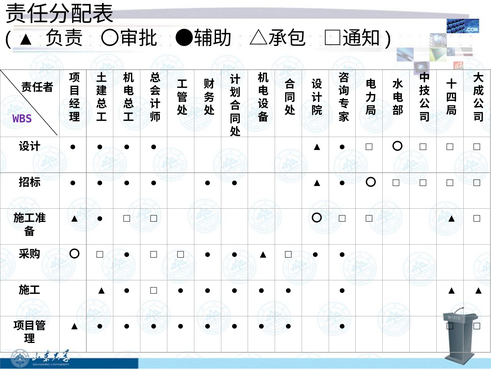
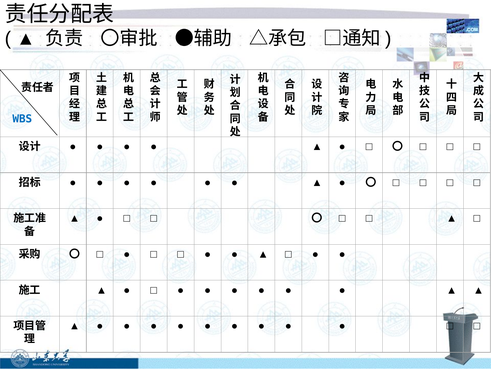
WBS colour: purple -> blue
